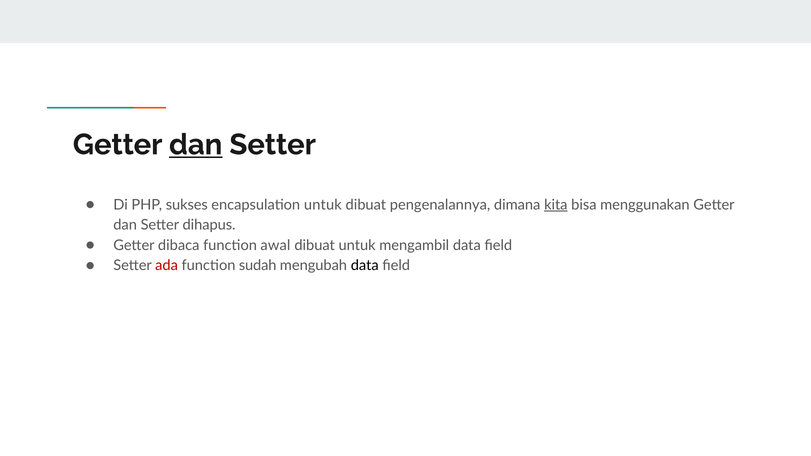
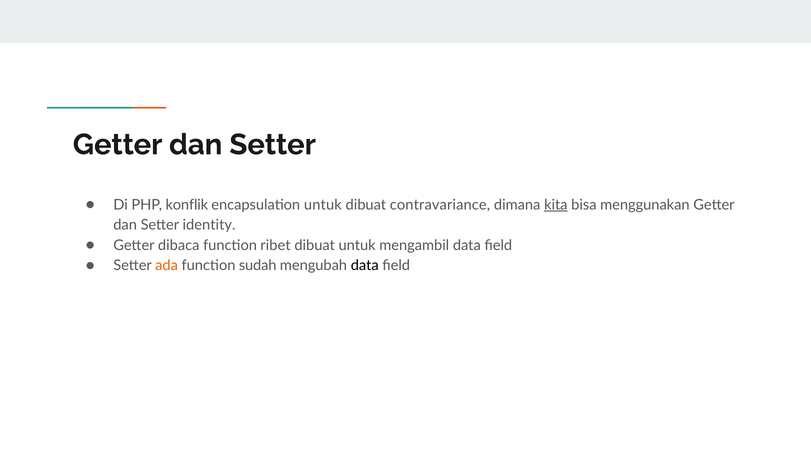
dan at (196, 145) underline: present -> none
sukses: sukses -> konflik
pengenalannya: pengenalannya -> contravariance
dihapus: dihapus -> identity
awal: awal -> ribet
ada colour: red -> orange
